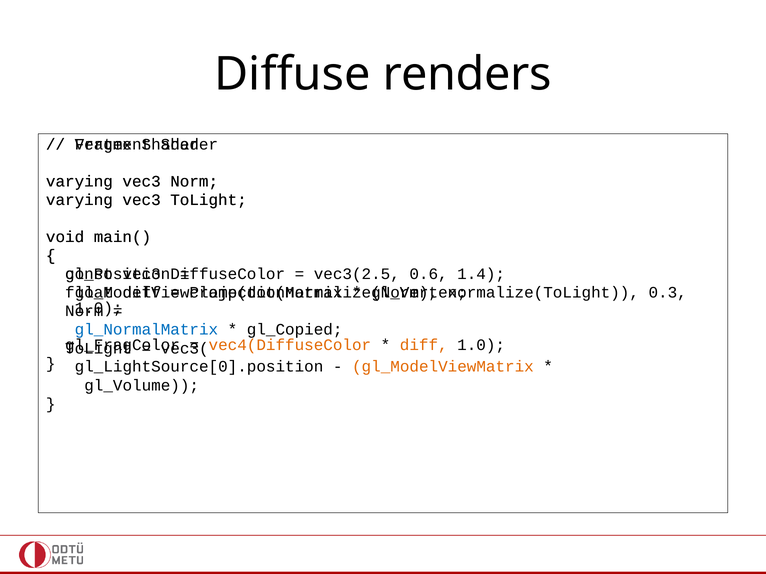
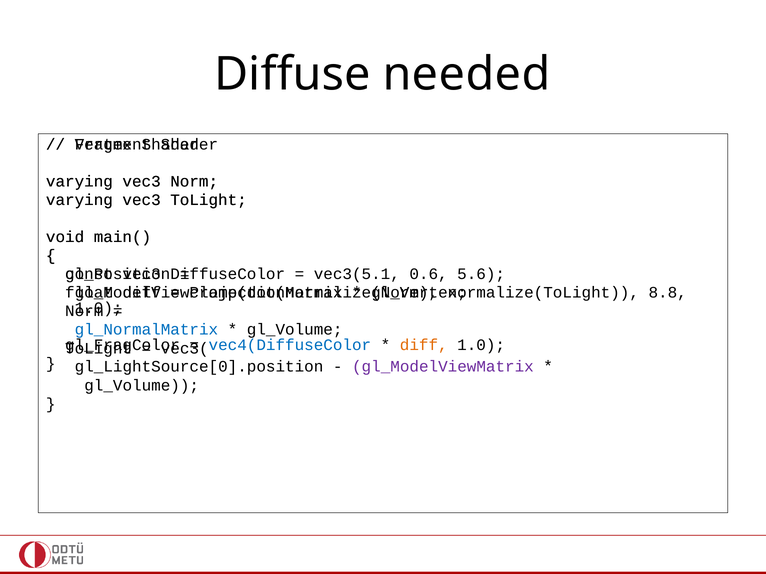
renders: renders -> needed
vec3(2.5: vec3(2.5 -> vec3(5.1
1.4: 1.4 -> 5.6
0.3: 0.3 -> 8.8
gl_Copied at (295, 330): gl_Copied -> gl_Volume
vec4(DiffuseColor colour: orange -> blue
gl_ModelViewMatrix colour: orange -> purple
